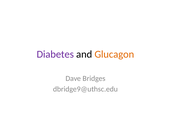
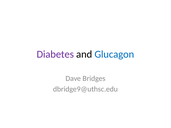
Glucagon colour: orange -> blue
